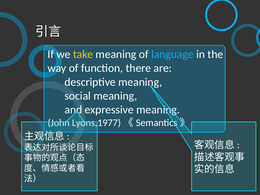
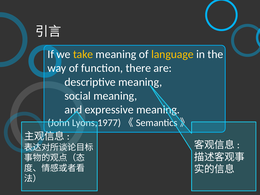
language colour: light blue -> yellow
